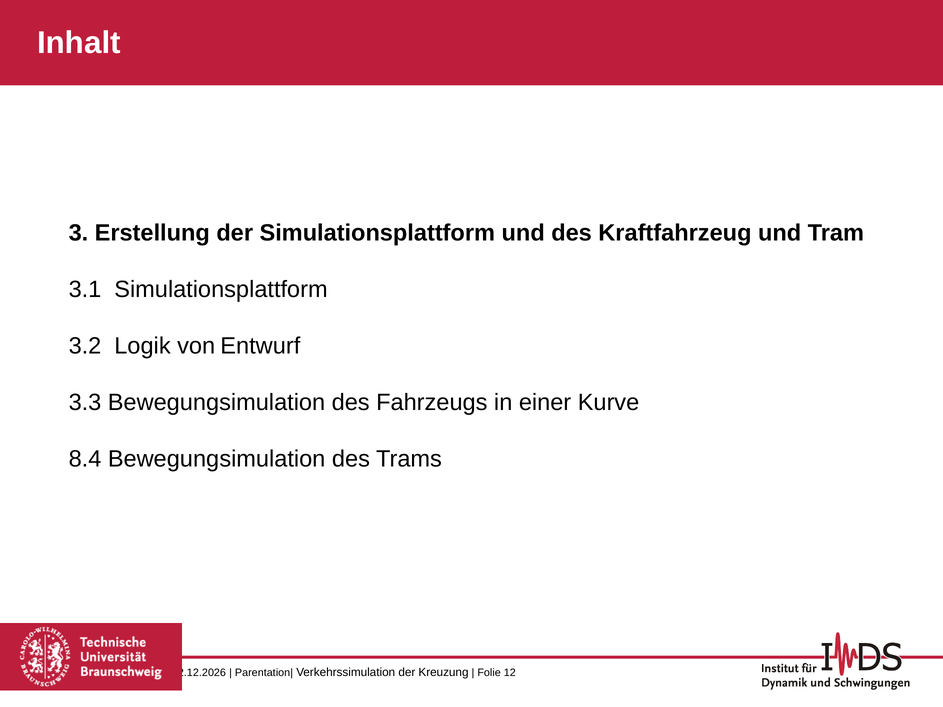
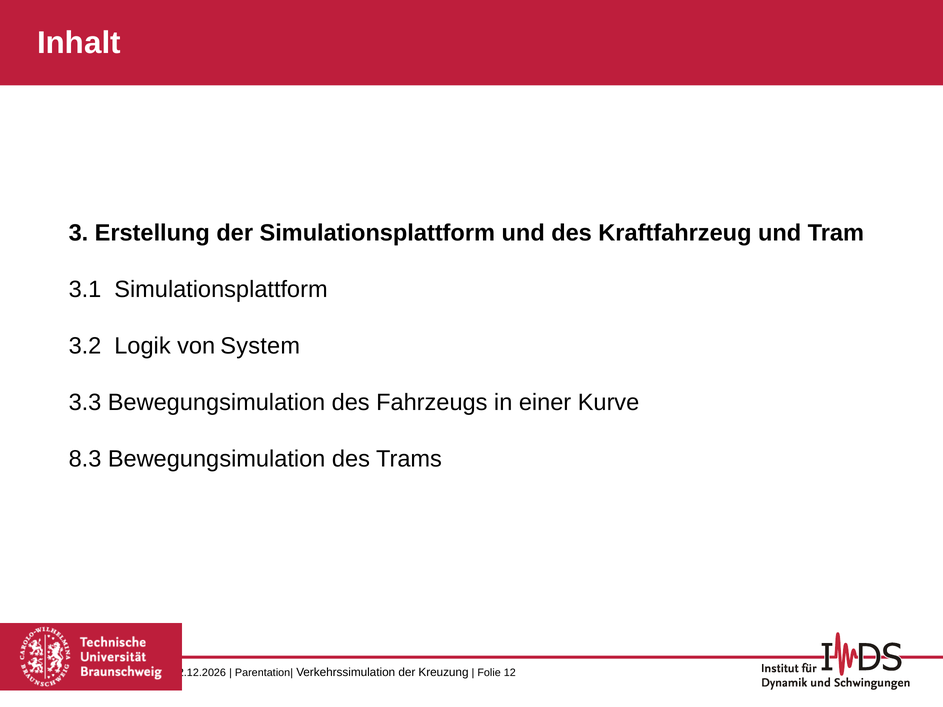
Entwurf: Entwurf -> System
8.4: 8.4 -> 8.3
